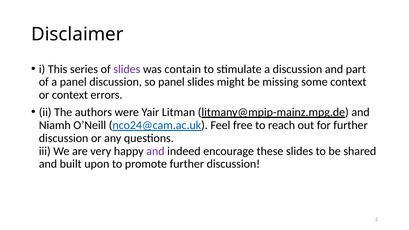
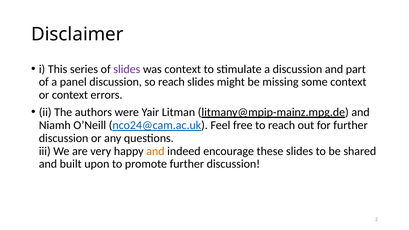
was contain: contain -> context
so panel: panel -> reach
and at (155, 151) colour: purple -> orange
